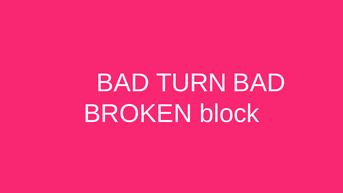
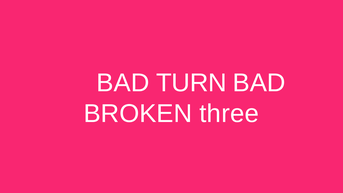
block: block -> three
